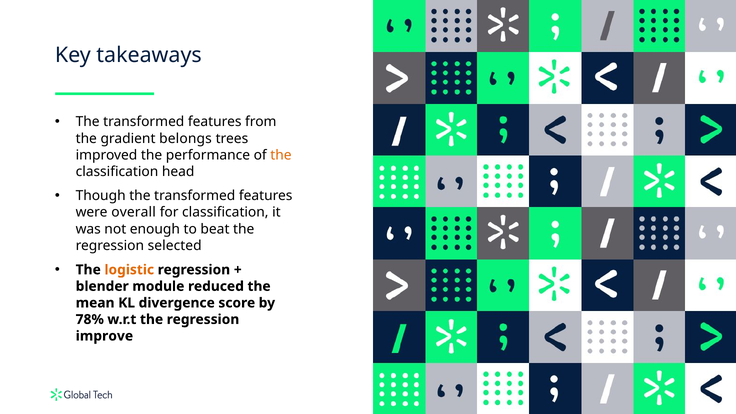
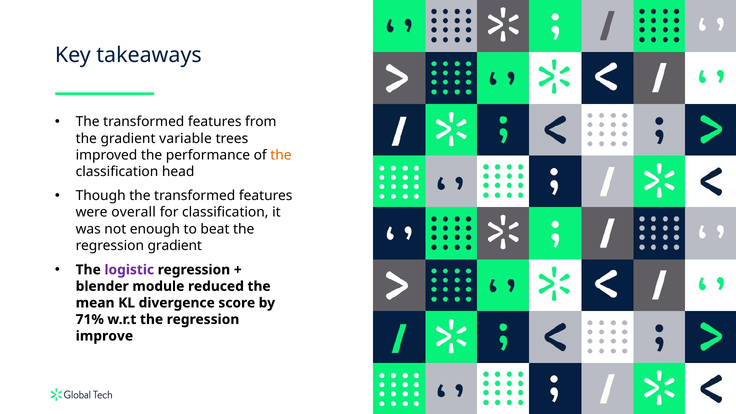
belongs: belongs -> variable
regression selected: selected -> gradient
logistic colour: orange -> purple
78%: 78% -> 71%
